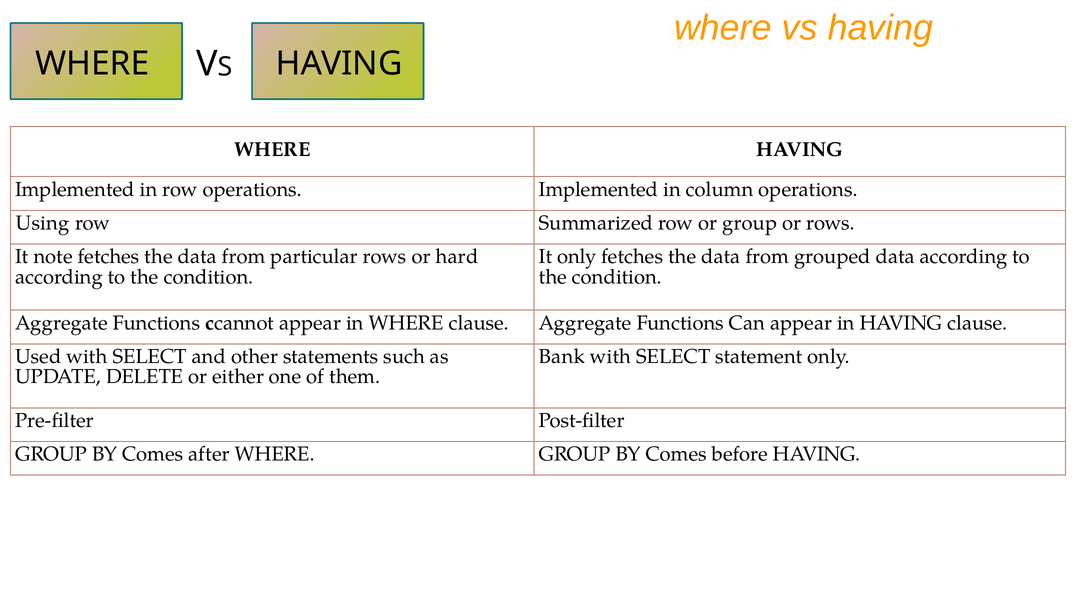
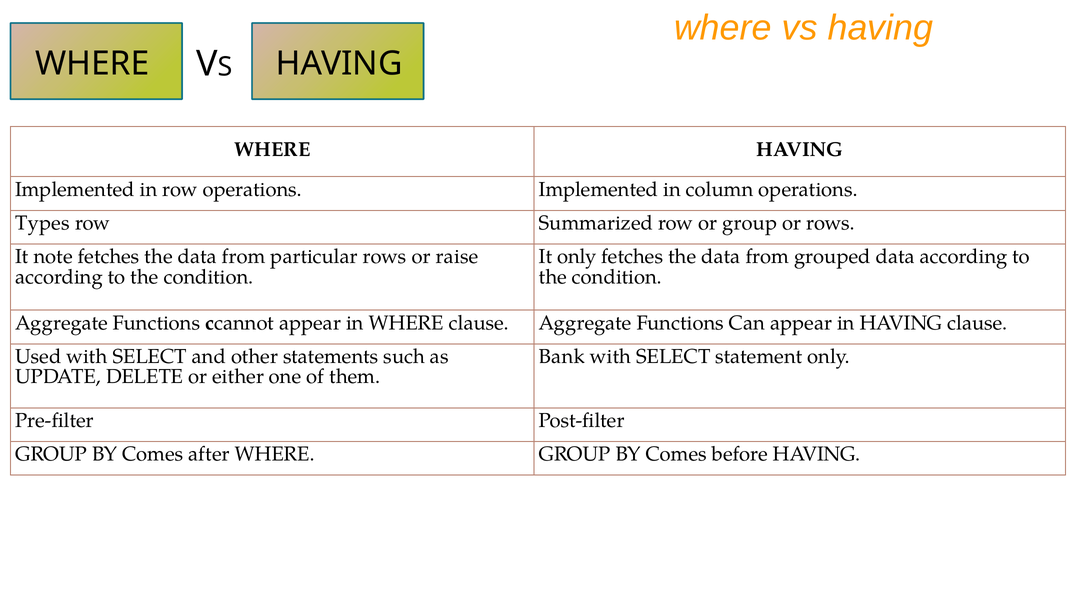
Using: Using -> Types
hard: hard -> raise
